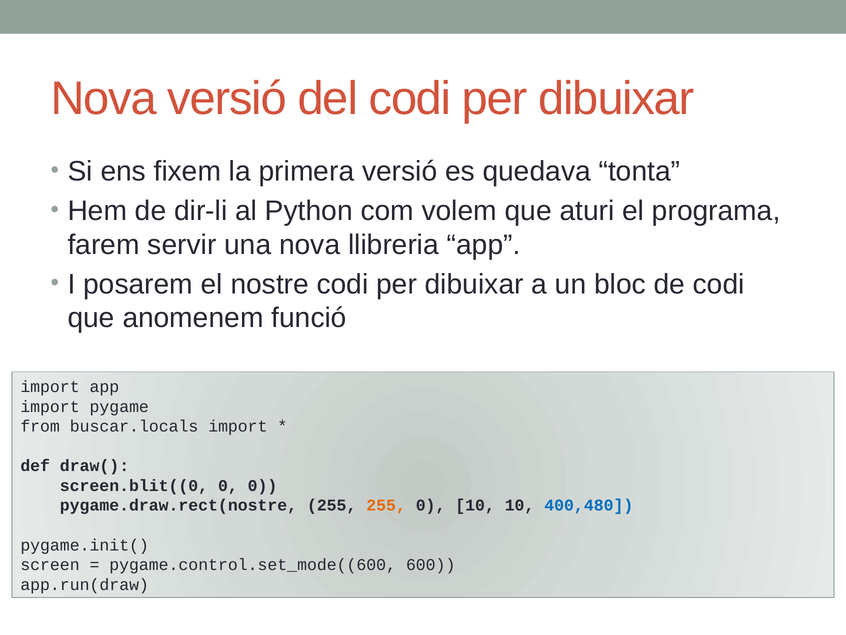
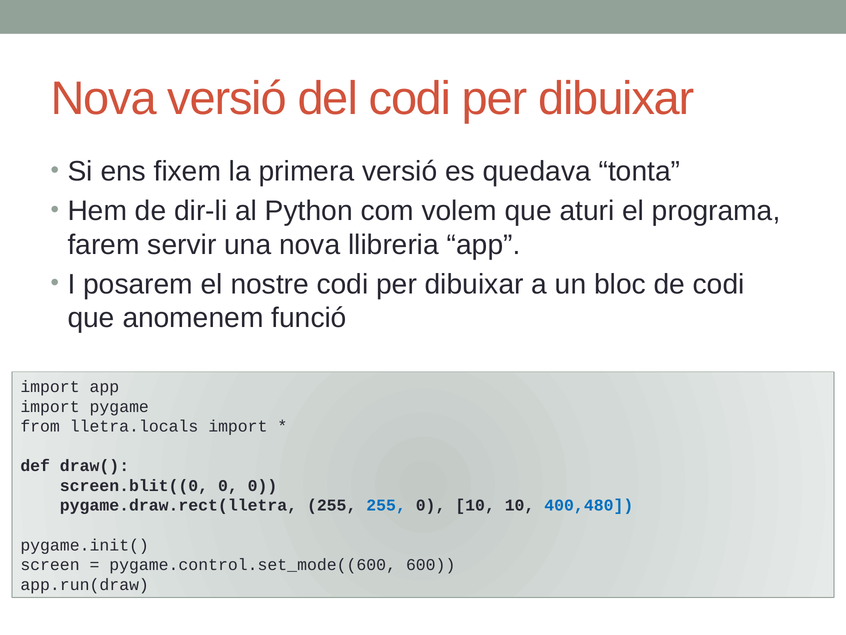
buscar.locals: buscar.locals -> lletra.locals
pygame.draw.rect(nostre: pygame.draw.rect(nostre -> pygame.draw.rect(lletra
255 at (386, 505) colour: orange -> blue
